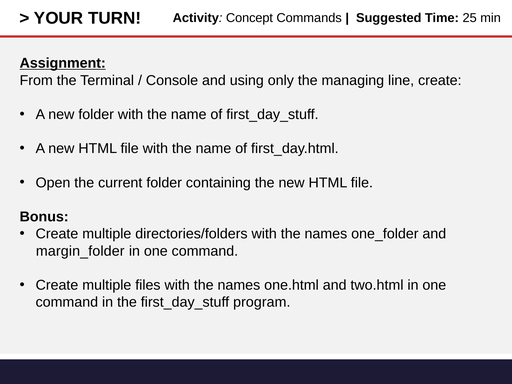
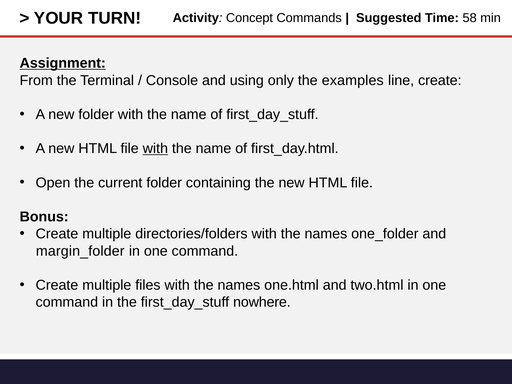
25: 25 -> 58
managing: managing -> examples
with at (155, 149) underline: none -> present
program: program -> nowhere
